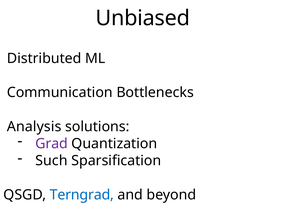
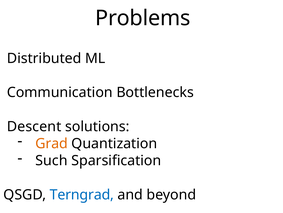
Unbiased: Unbiased -> Problems
Analysis: Analysis -> Descent
Grad colour: purple -> orange
